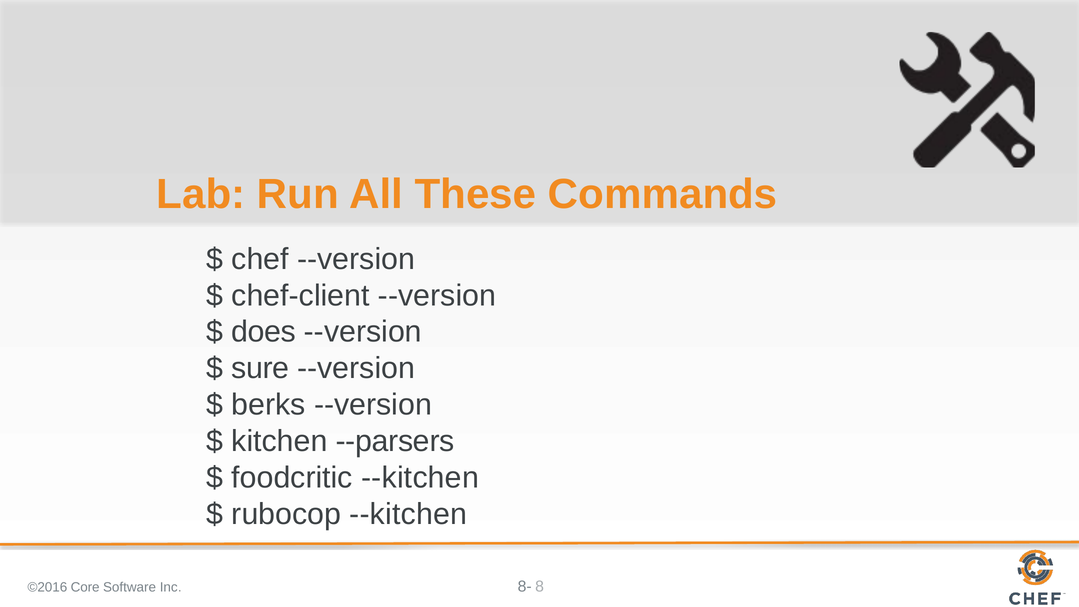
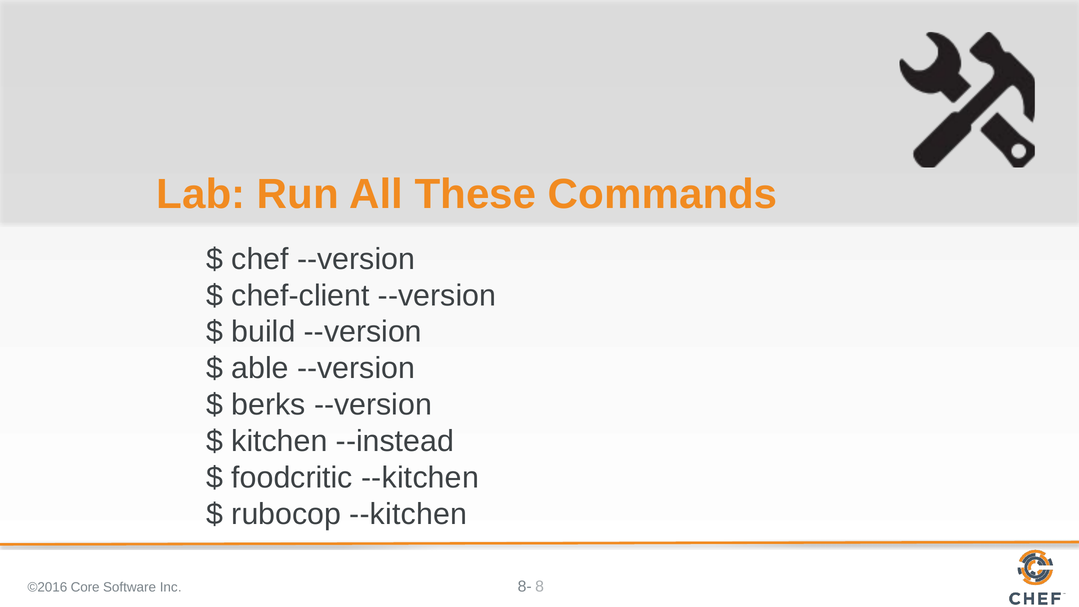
does: does -> build
sure: sure -> able
--parsers: --parsers -> --instead
